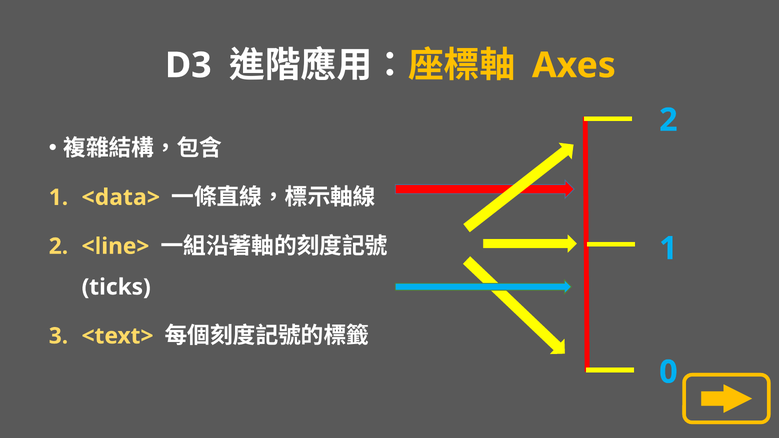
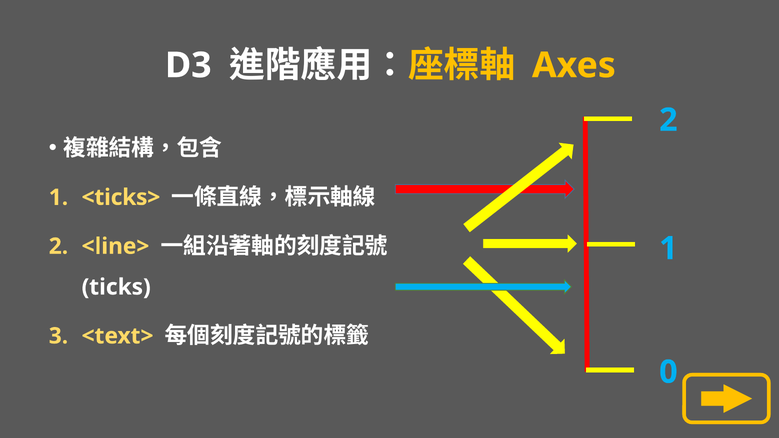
<data>: <data> -> <ticks>
